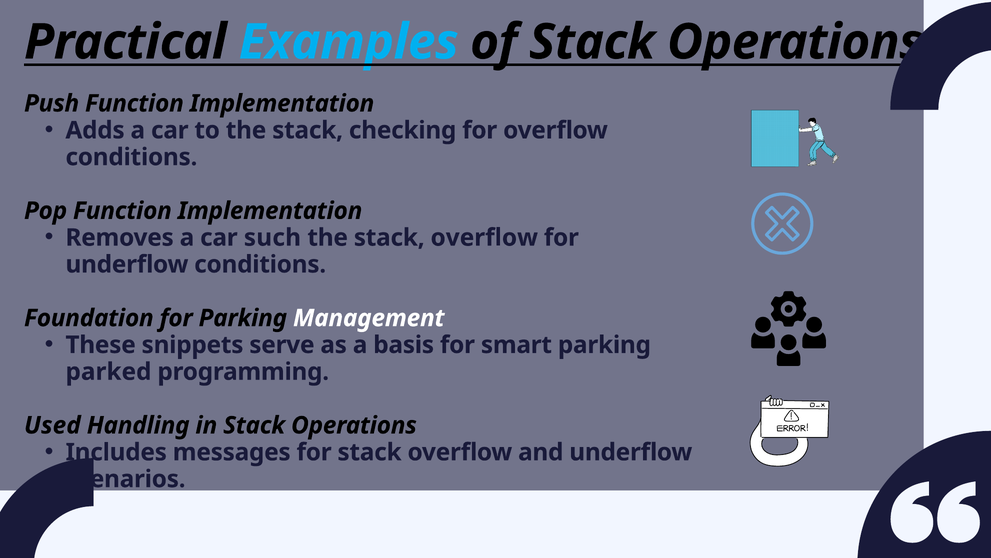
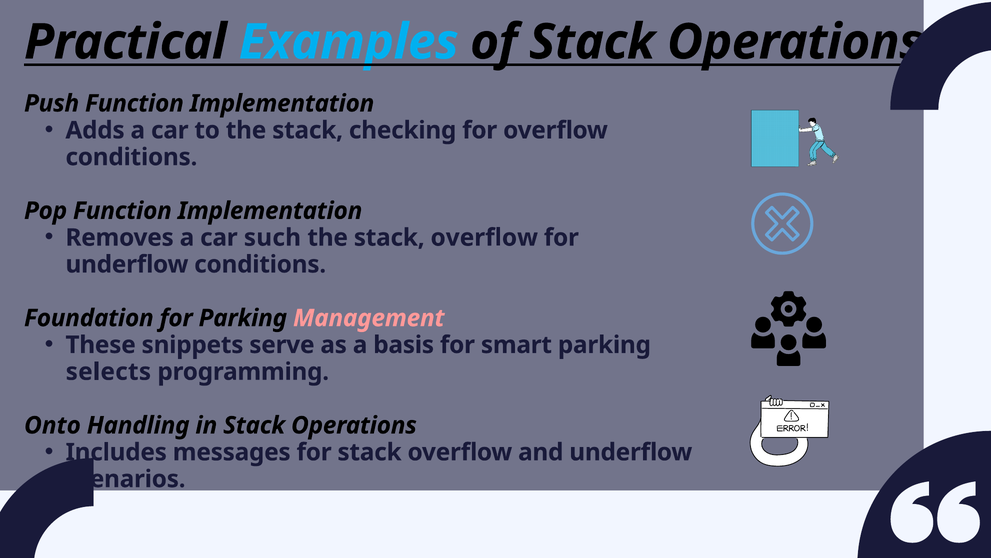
Management colour: white -> pink
parked: parked -> selects
Used: Used -> Onto
